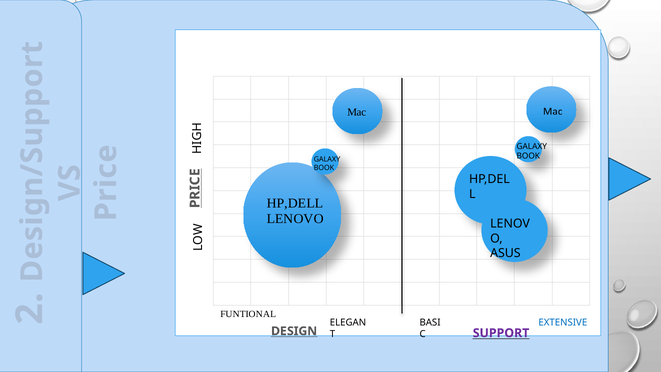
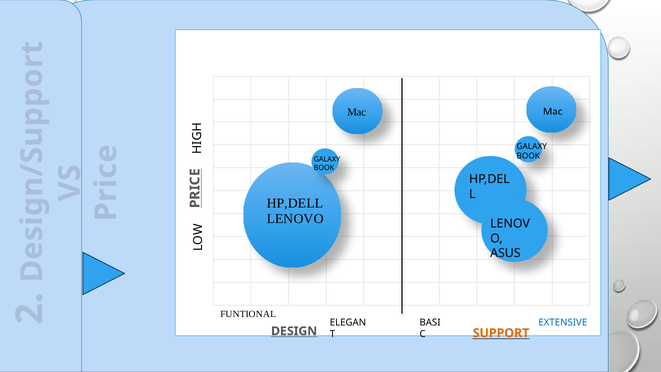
SUPPORT colour: purple -> orange
